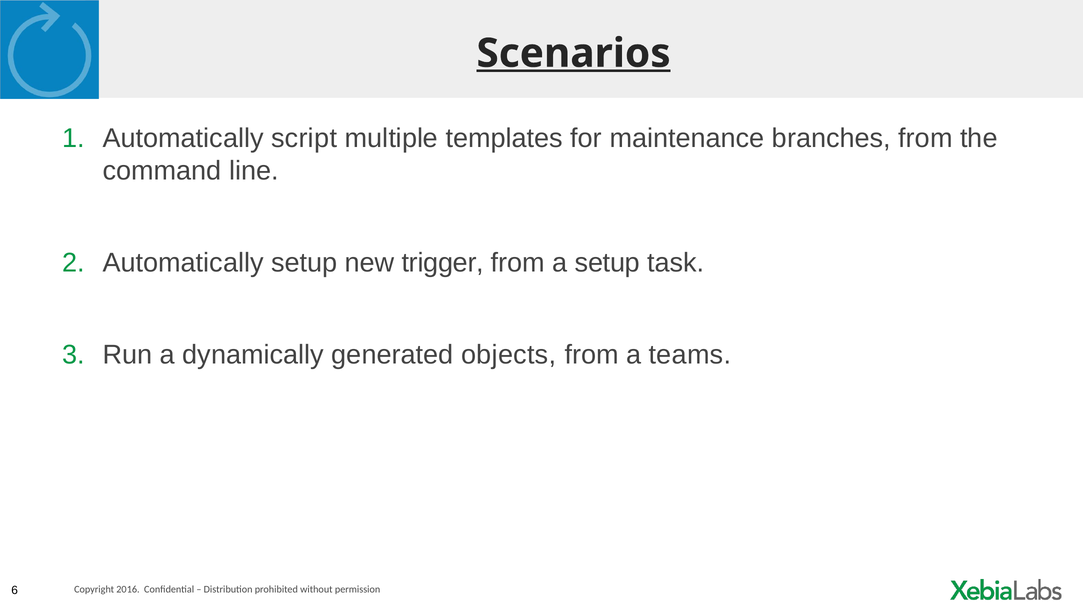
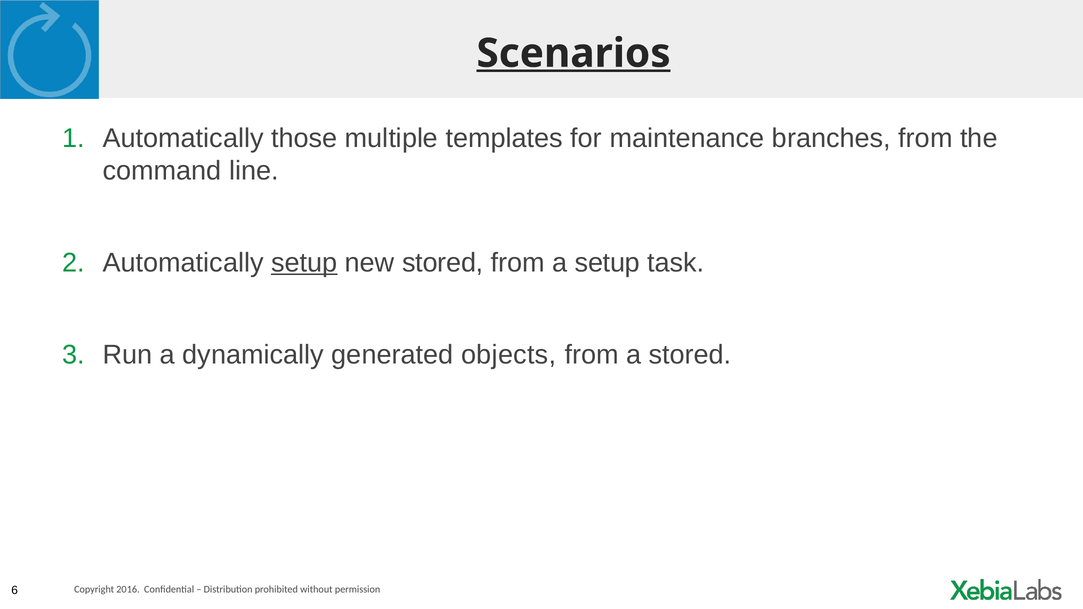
script: script -> those
setup at (304, 263) underline: none -> present
new trigger: trigger -> stored
a teams: teams -> stored
